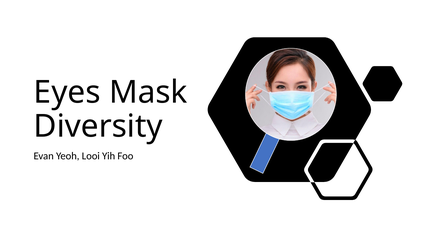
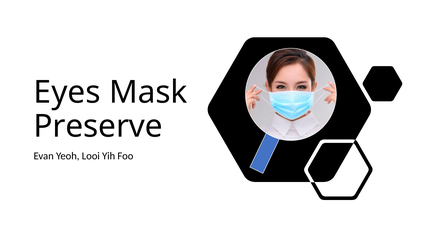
Diversity: Diversity -> Preserve
